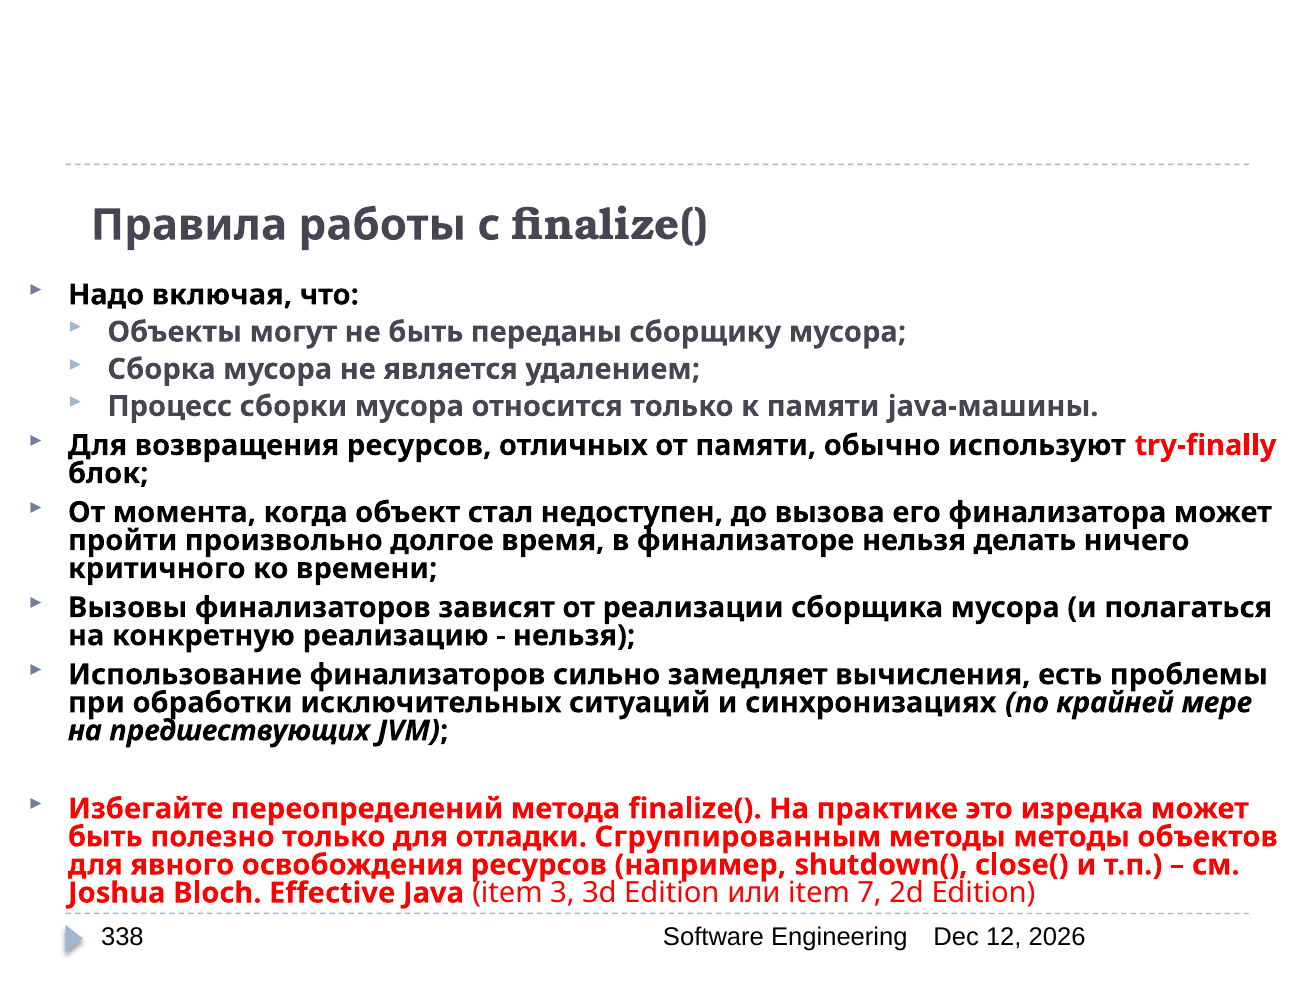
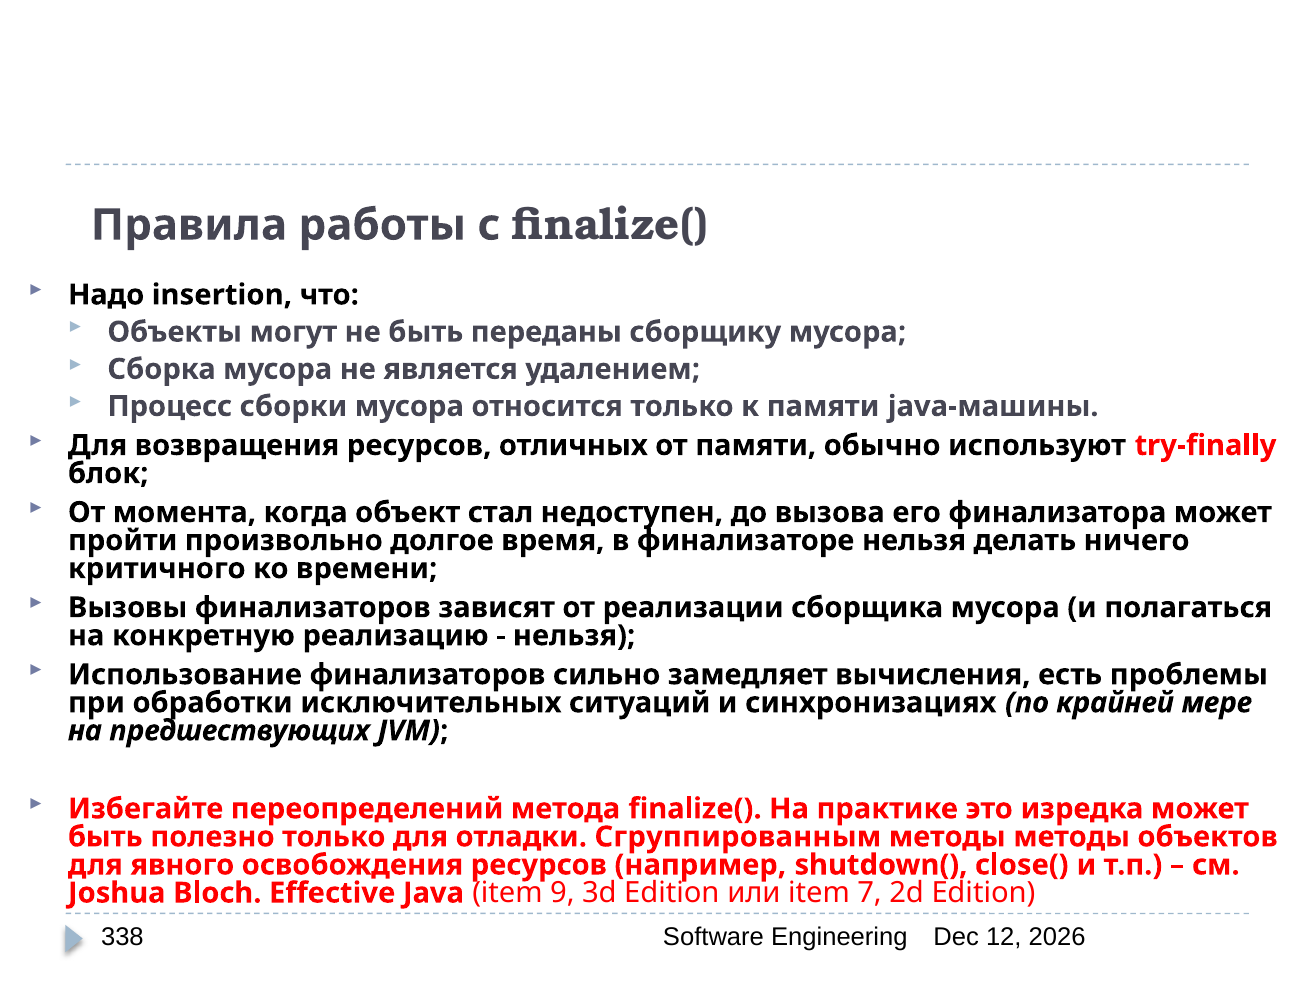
включая: включая -> insertion
3: 3 -> 9
